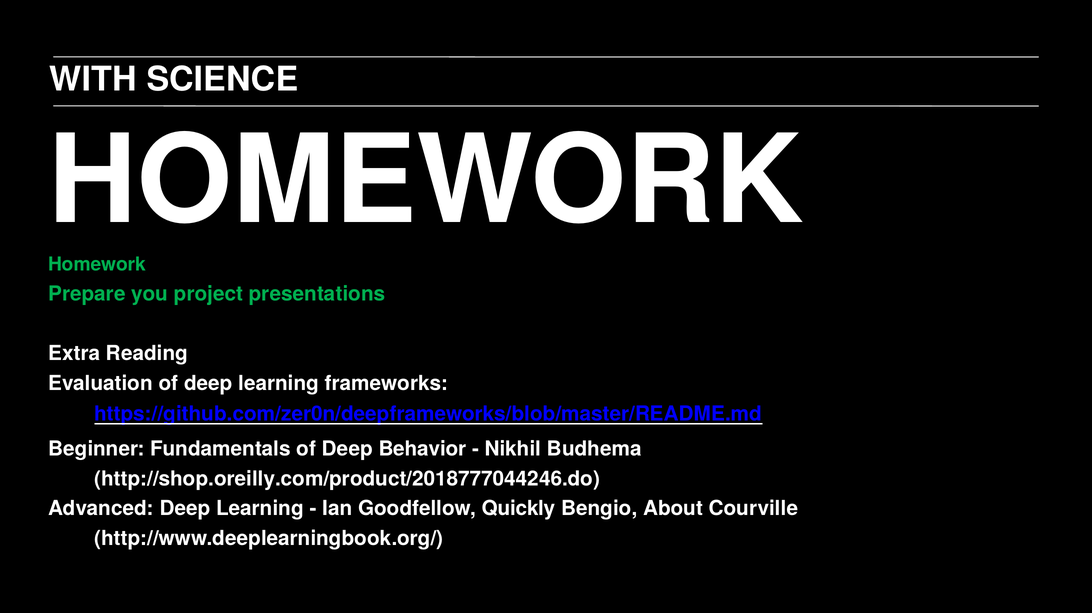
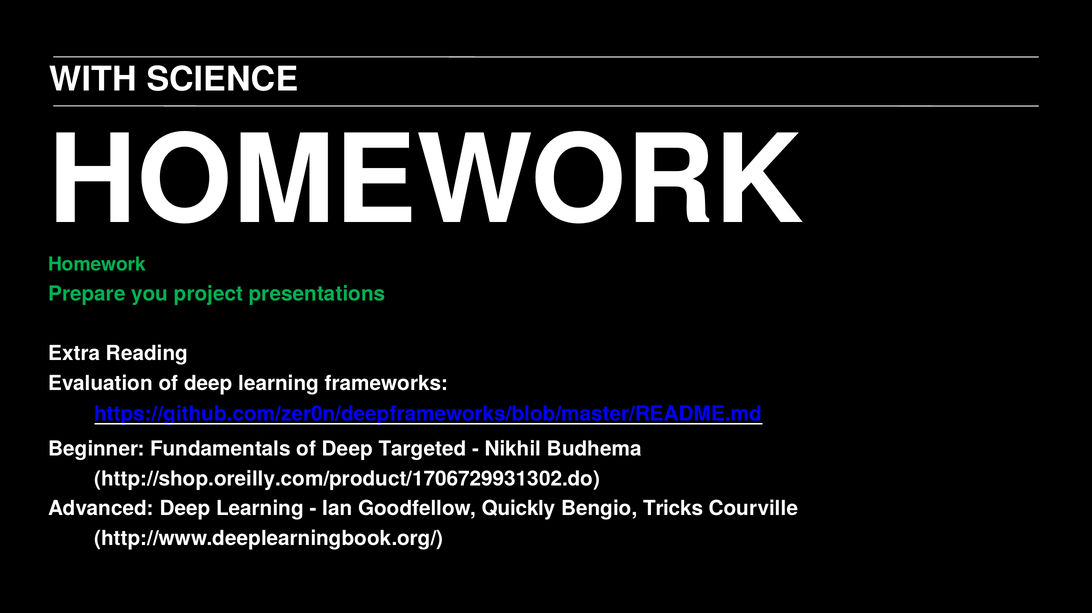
Behavior: Behavior -> Targeted
http://shop.oreilly.com/product/2018777044246.do: http://shop.oreilly.com/product/2018777044246.do -> http://shop.oreilly.com/product/1706729931302.do
About: About -> Tricks
